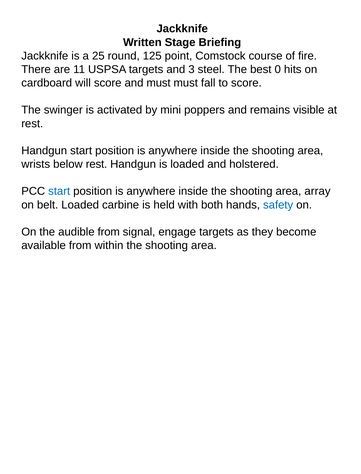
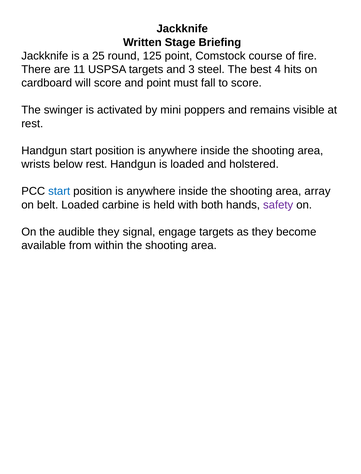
0: 0 -> 4
and must: must -> point
safety colour: blue -> purple
audible from: from -> they
